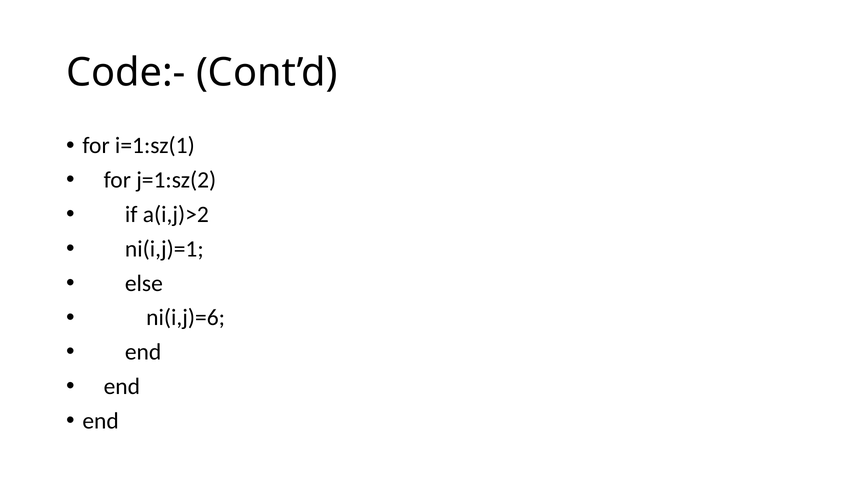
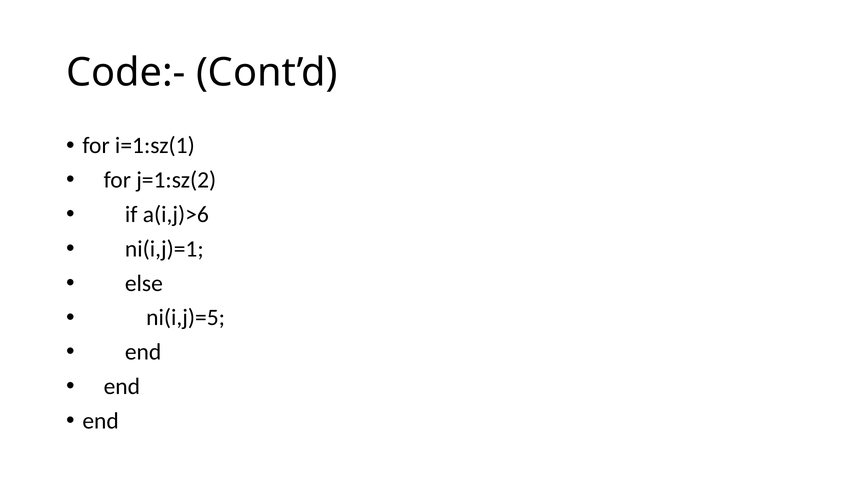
a(i,j)>2: a(i,j)>2 -> a(i,j)>6
ni(i,j)=6: ni(i,j)=6 -> ni(i,j)=5
